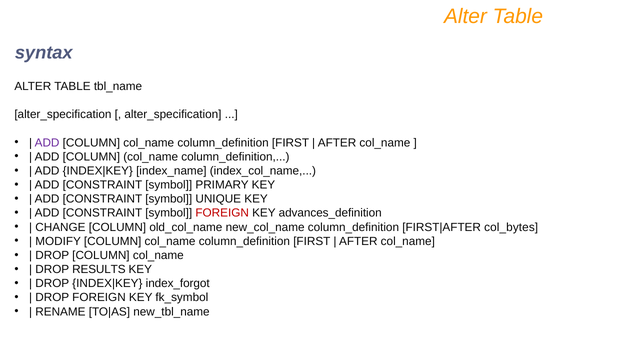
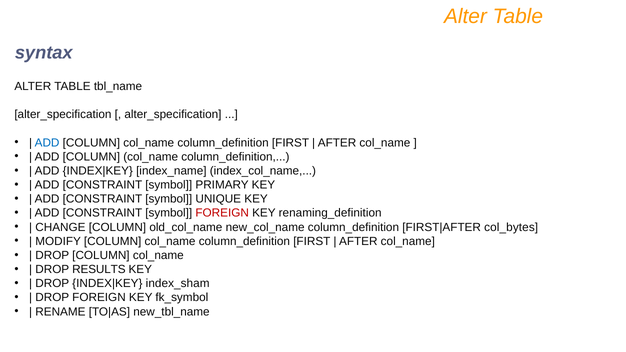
ADD at (47, 143) colour: purple -> blue
advances_definition: advances_definition -> renaming_definition
index_forgot: index_forgot -> index_sham
